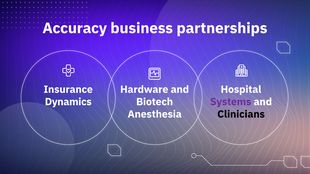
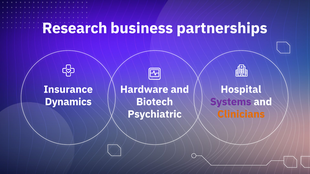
Accuracy: Accuracy -> Research
Anesthesia: Anesthesia -> Psychiatric
Clinicians colour: black -> orange
